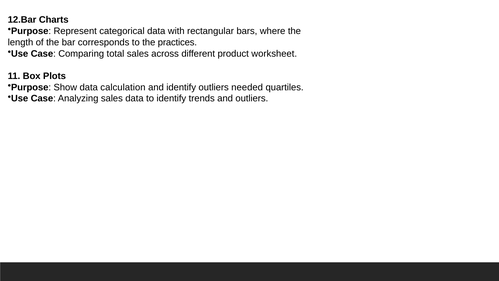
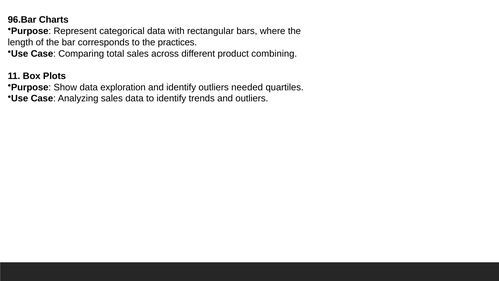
12.Bar: 12.Bar -> 96.Bar
worksheet: worksheet -> combining
calculation: calculation -> exploration
